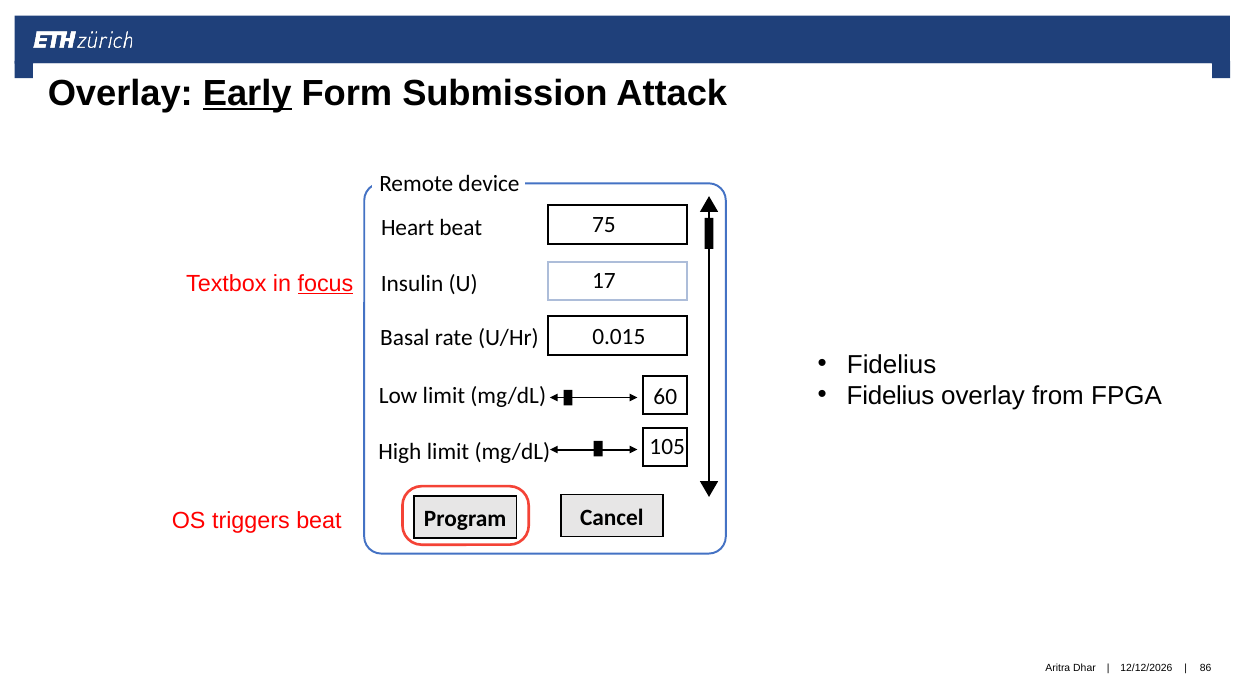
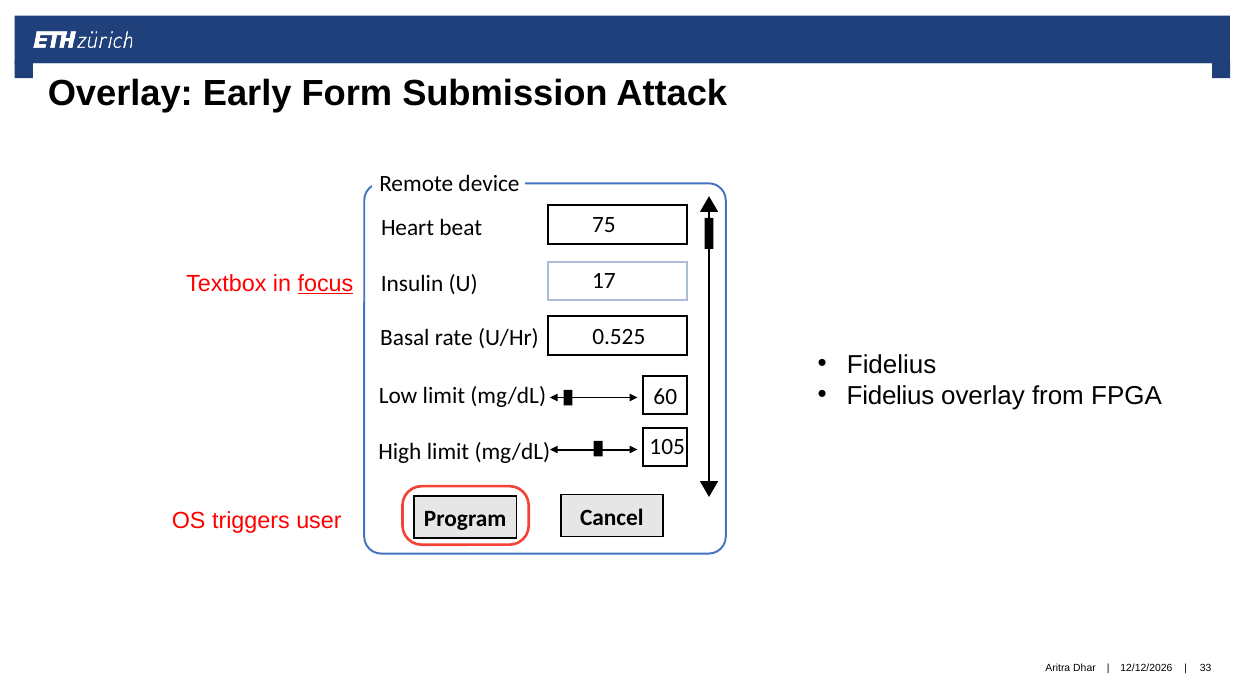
Early underline: present -> none
0.015: 0.015 -> 0.525
triggers beat: beat -> user
86: 86 -> 33
